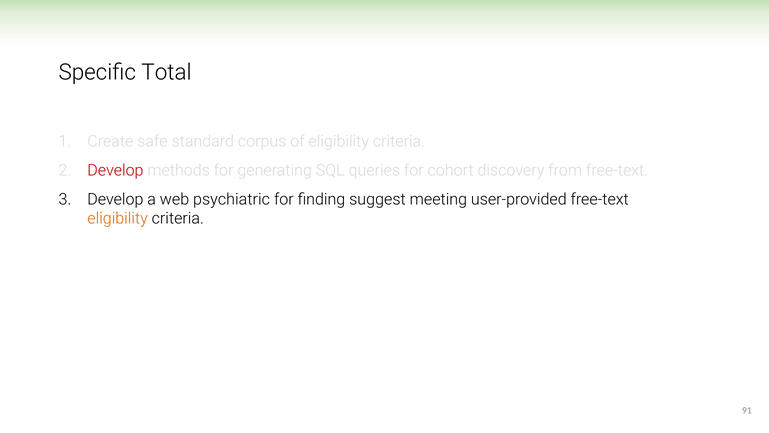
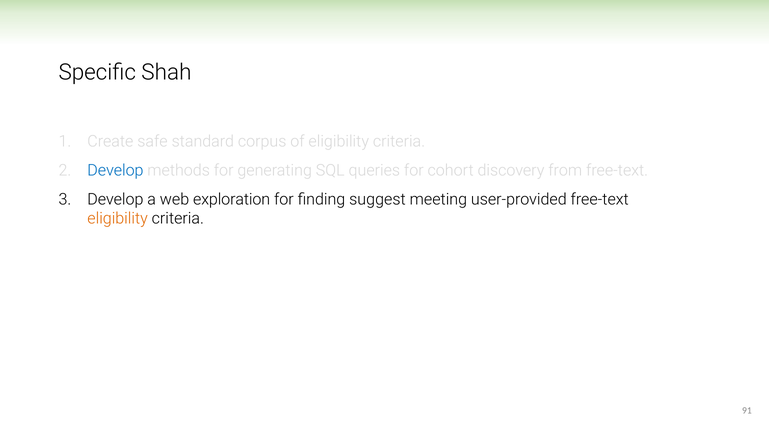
Total: Total -> Shah
Develop at (115, 170) colour: red -> blue
psychiatric: psychiatric -> exploration
